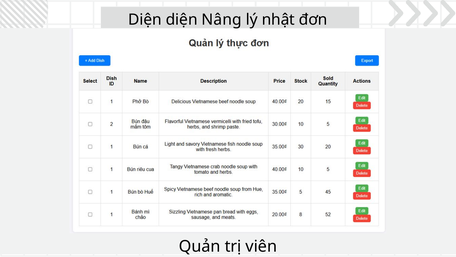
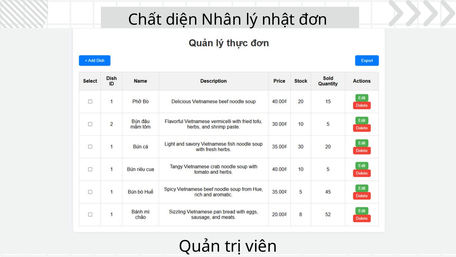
Diện at (145, 20): Diện -> Chất
Nâng: Nâng -> Nhân
